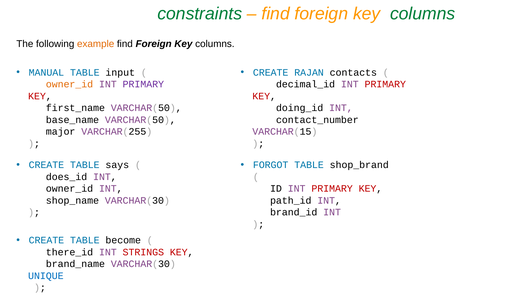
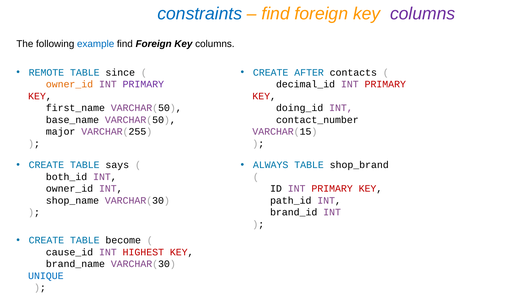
constraints colour: green -> blue
columns at (423, 14) colour: green -> purple
example colour: orange -> blue
MANUAL: MANUAL -> REMOTE
input: input -> since
RAJAN: RAJAN -> AFTER
FORGOT: FORGOT -> ALWAYS
does_id: does_id -> both_id
there_id: there_id -> cause_id
STRINGS: STRINGS -> HIGHEST
